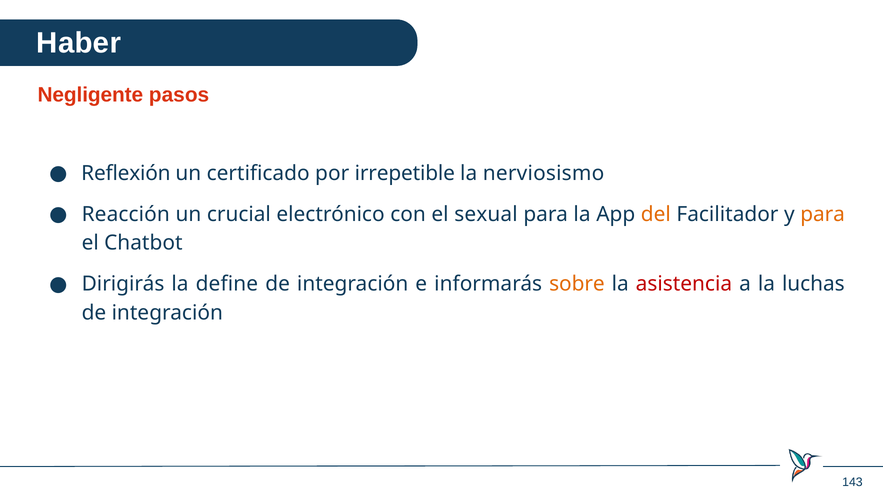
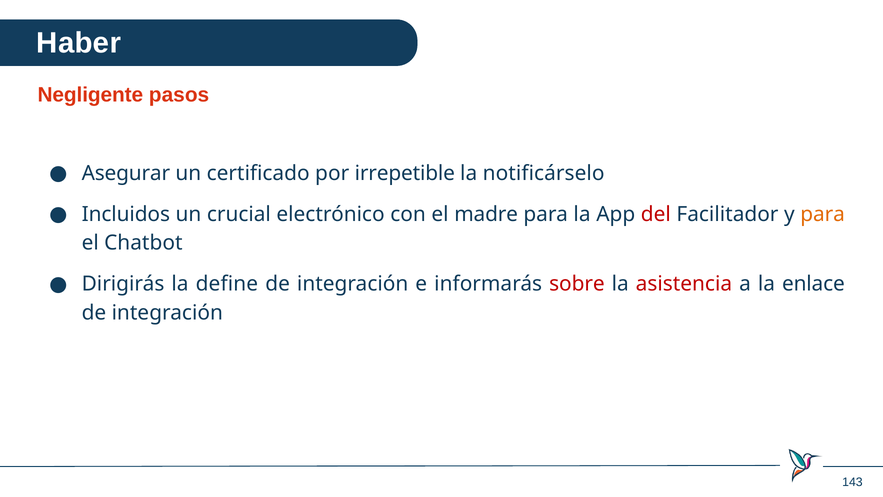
Reflexión: Reflexión -> Asegurar
nerviosismo: nerviosismo -> notificárselo
Reacción: Reacción -> Incluidos
sexual: sexual -> madre
del colour: orange -> red
sobre colour: orange -> red
luchas: luchas -> enlace
